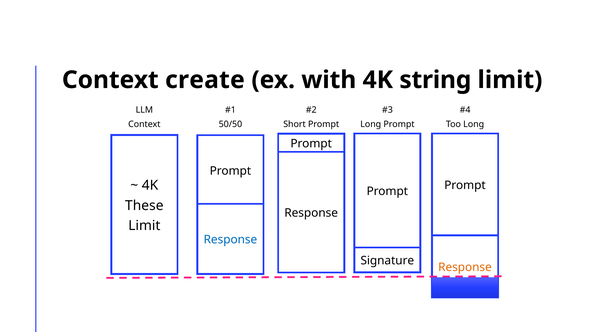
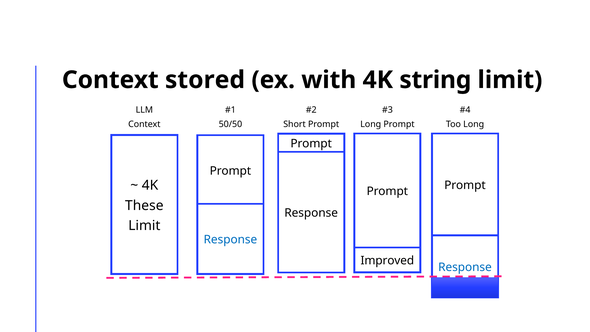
create: create -> stored
Signature: Signature -> Improved
Response at (465, 267) colour: orange -> blue
